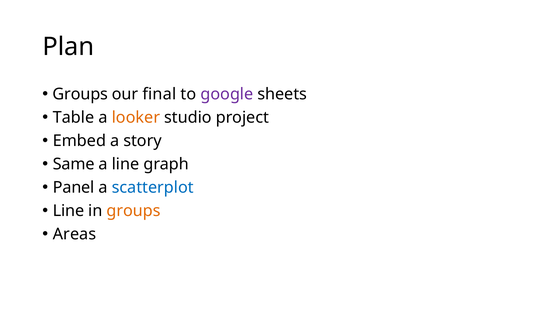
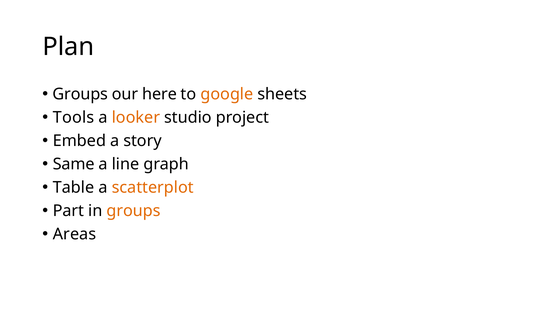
final: final -> here
google colour: purple -> orange
Table: Table -> Tools
Panel: Panel -> Table
scatterplot colour: blue -> orange
Line at (69, 211): Line -> Part
